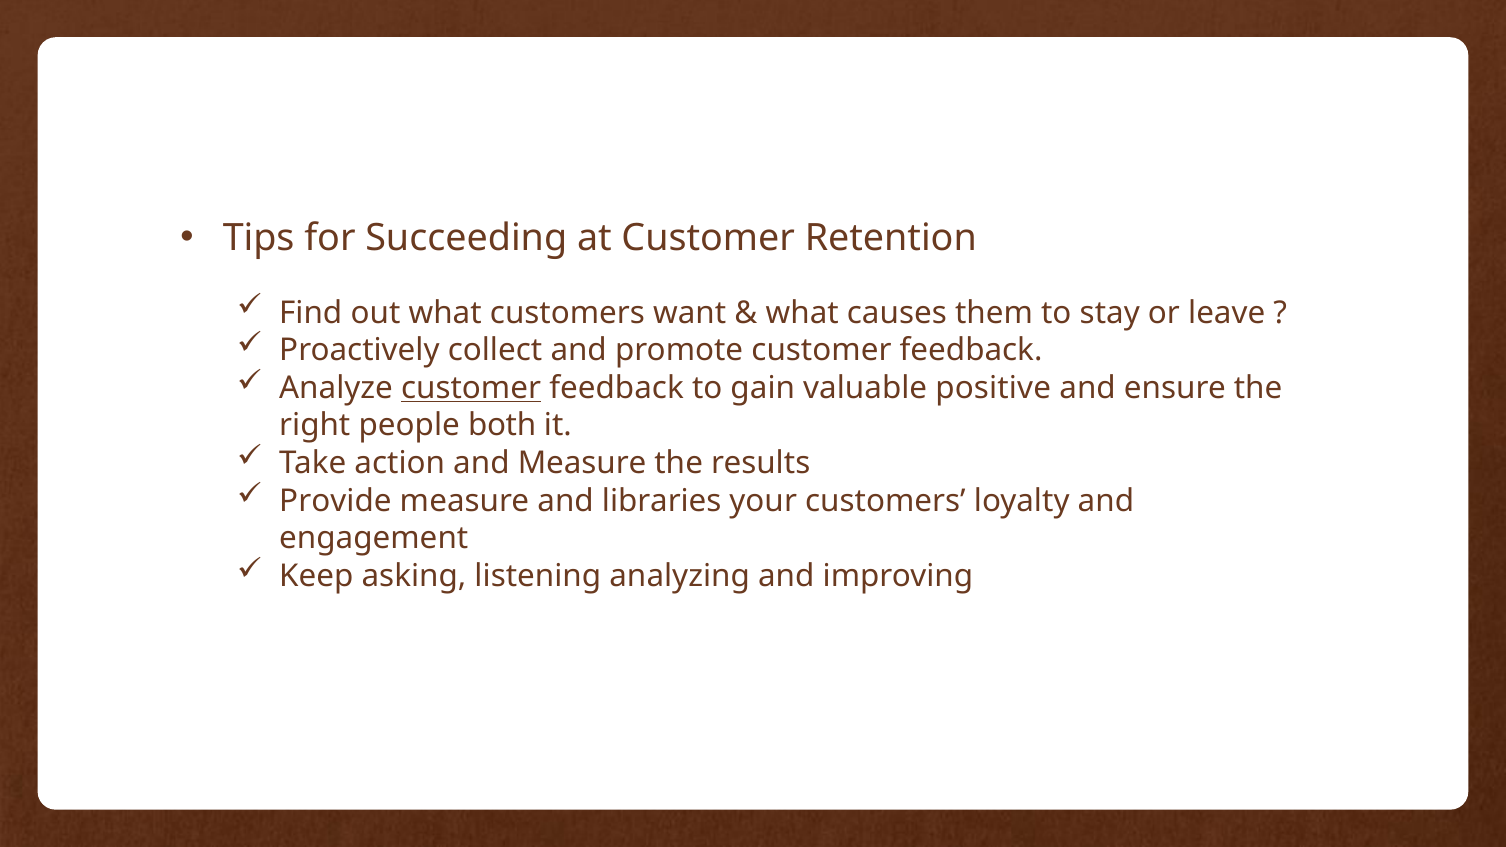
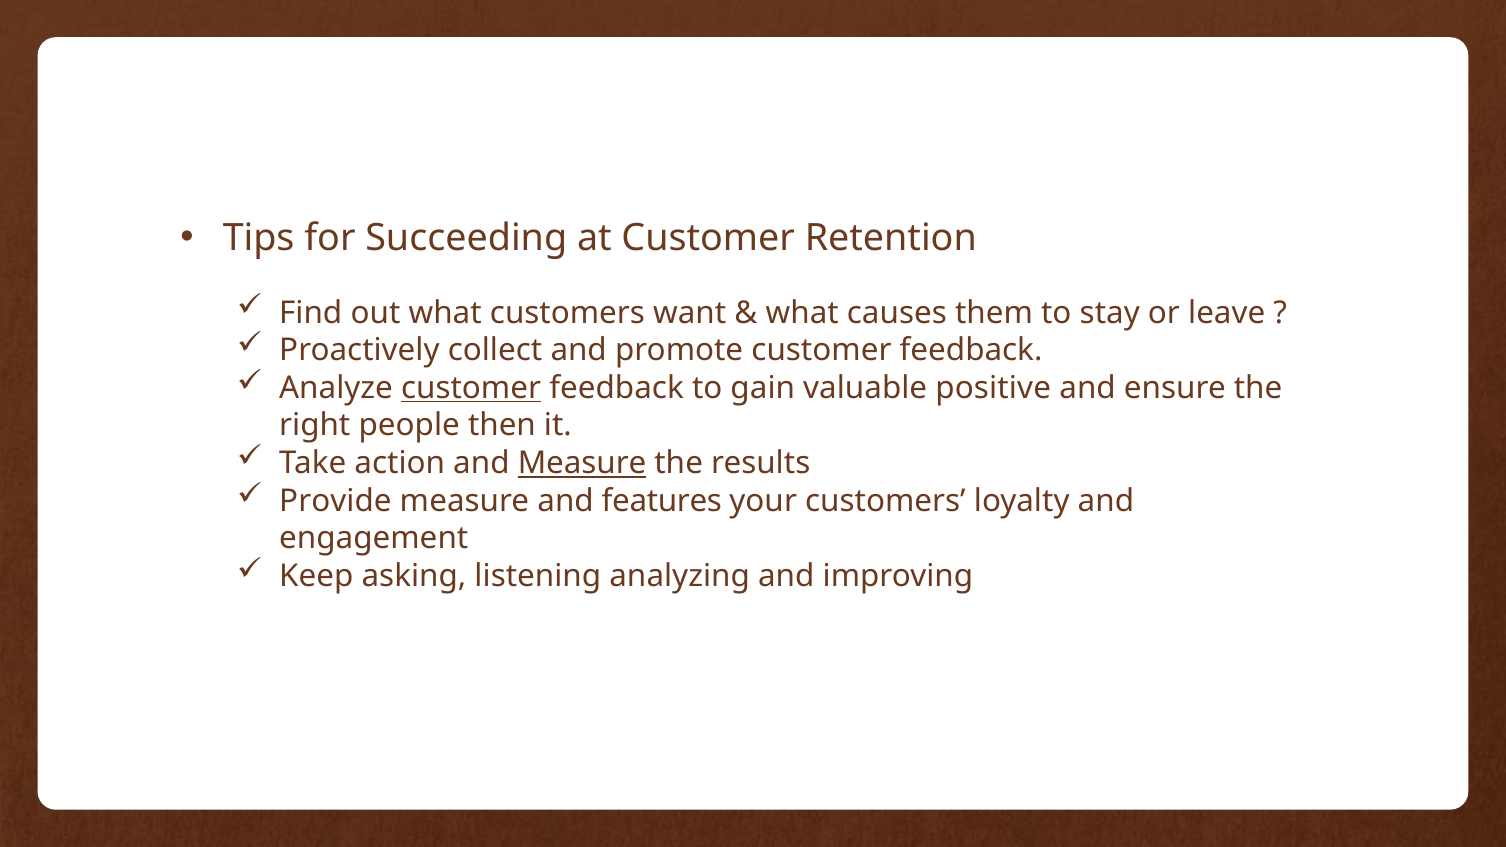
both: both -> then
Measure at (582, 463) underline: none -> present
libraries: libraries -> features
